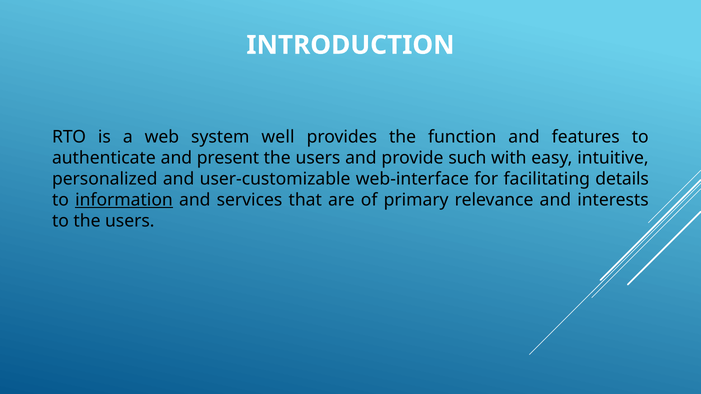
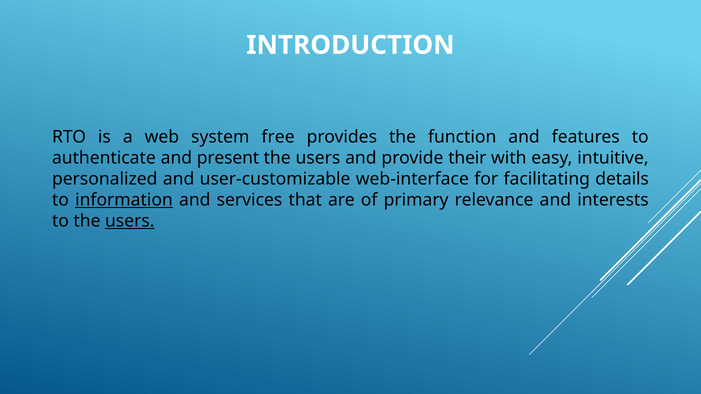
well: well -> free
such: such -> their
users at (130, 221) underline: none -> present
